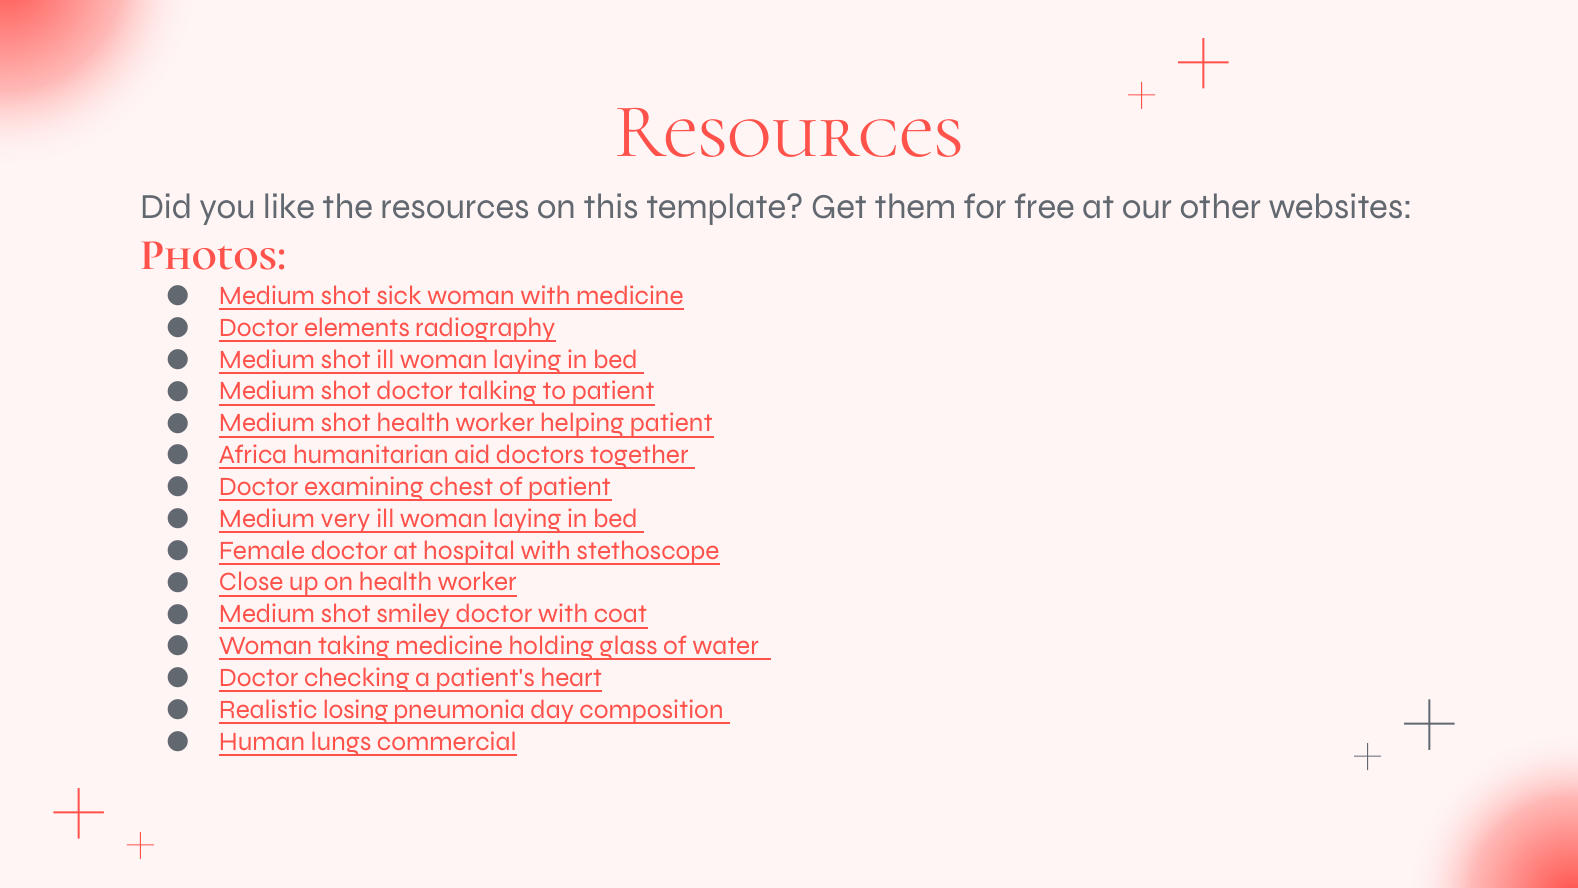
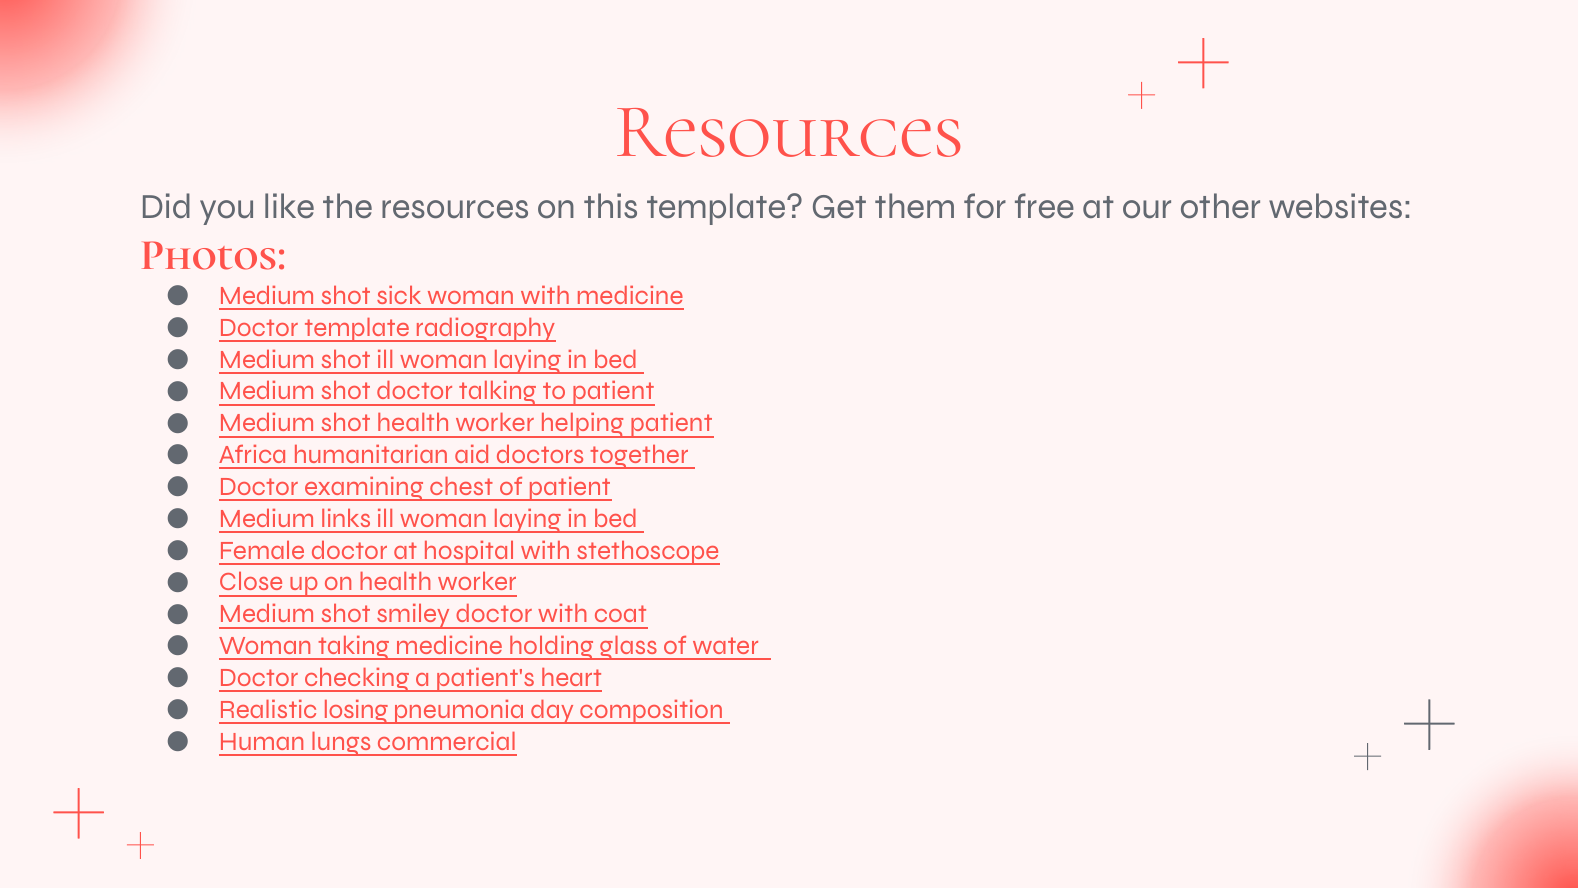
Doctor elements: elements -> template
very: very -> links
